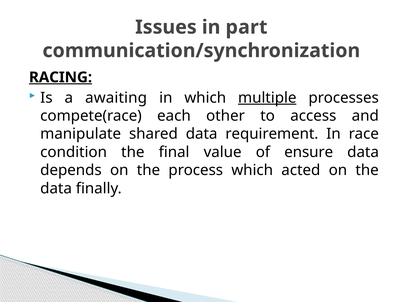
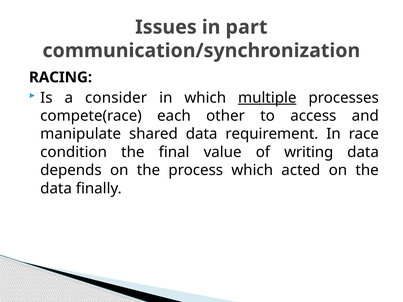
RACING underline: present -> none
awaiting: awaiting -> consider
ensure: ensure -> writing
